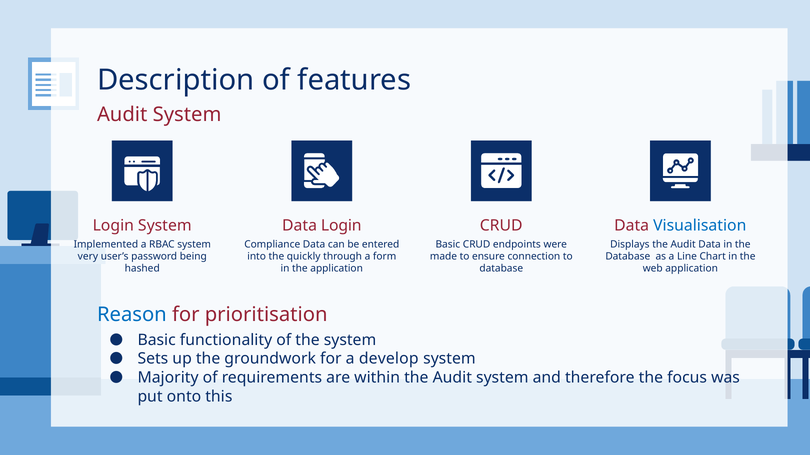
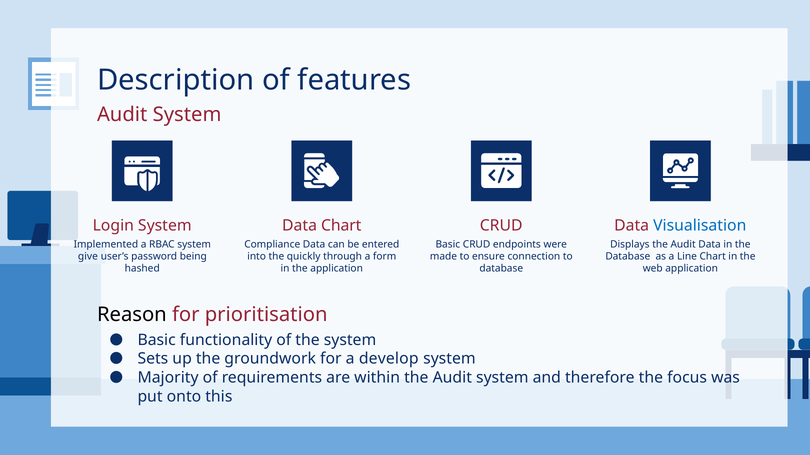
Data Login: Login -> Chart
very: very -> give
Reason colour: blue -> black
